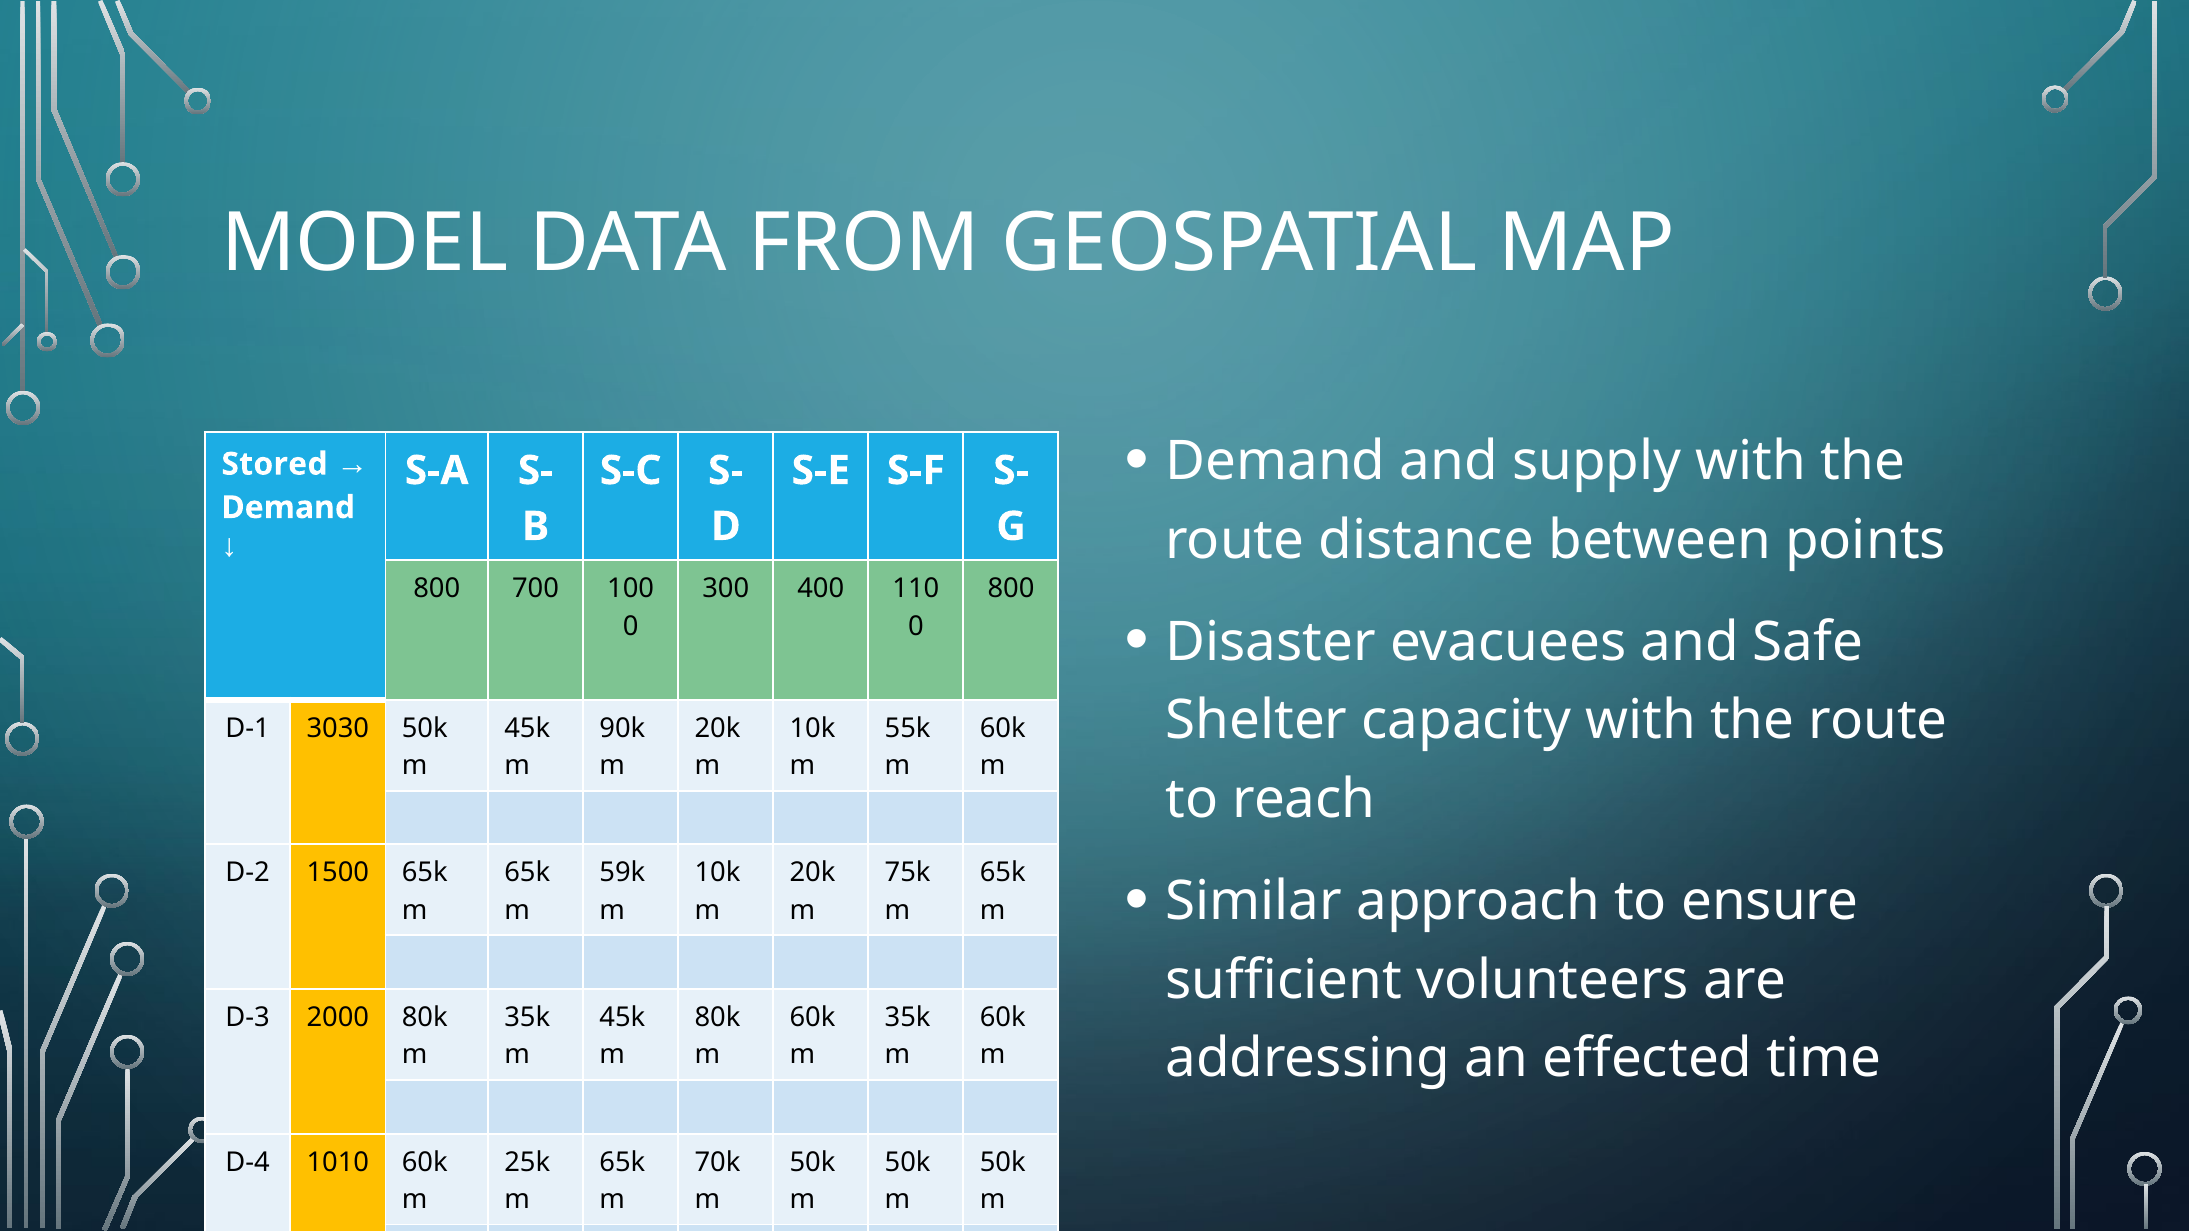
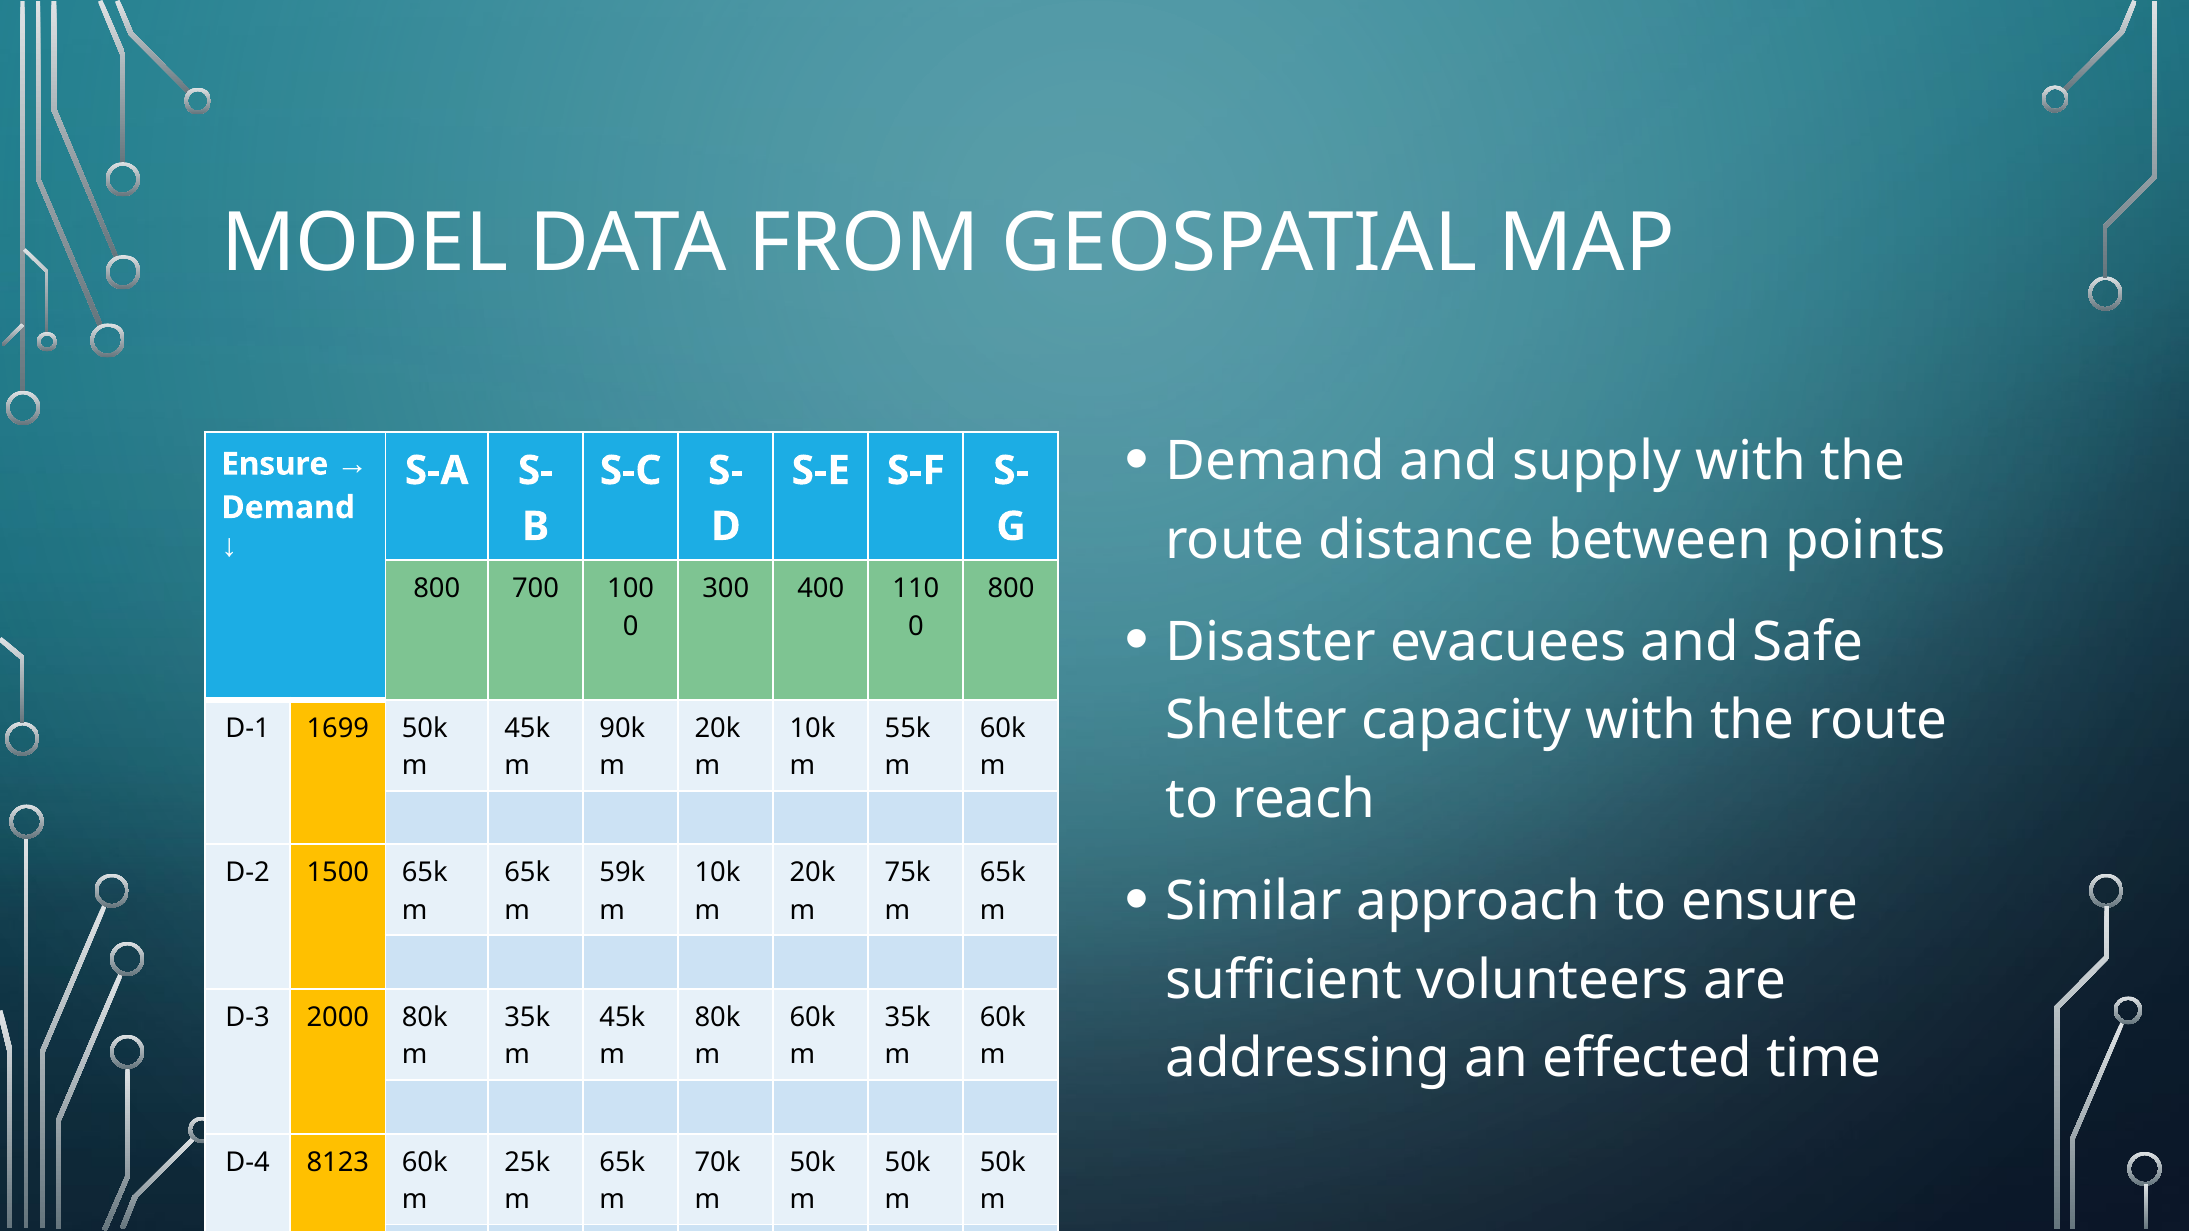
Stored at (275, 464): Stored -> Ensure
3030: 3030 -> 1699
1010: 1010 -> 8123
